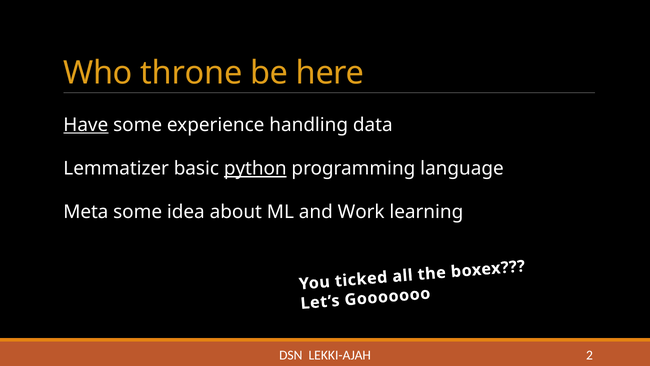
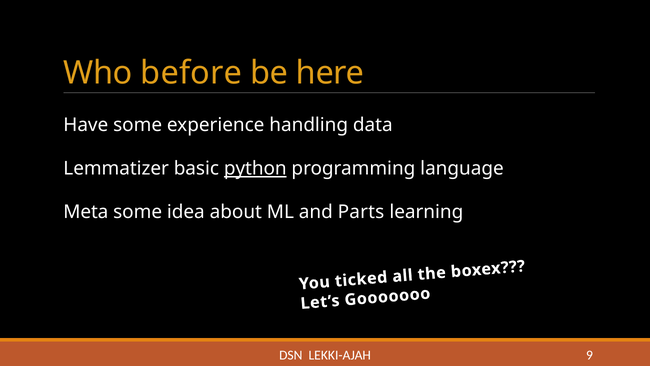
throne: throne -> before
Have underline: present -> none
Work: Work -> Parts
2: 2 -> 9
